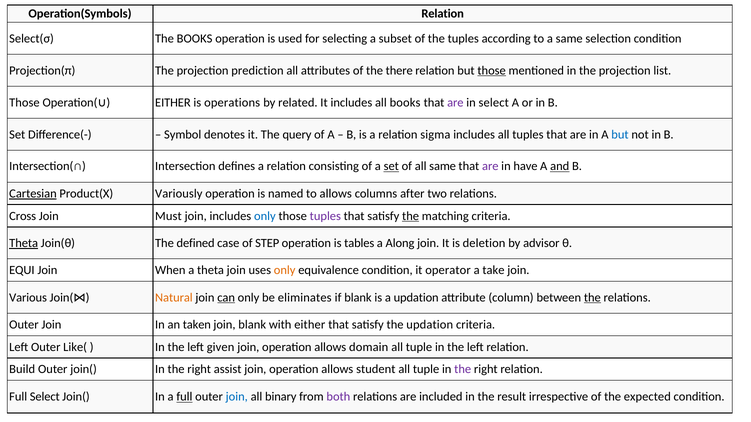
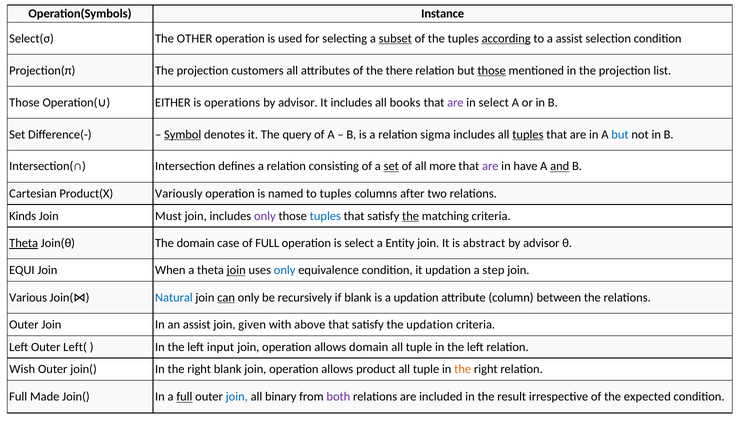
Operation(Symbols Relation: Relation -> Instance
The BOOKS: BOOKS -> OTHER
subset underline: none -> present
according underline: none -> present
a same: same -> assist
prediction: prediction -> customers
related at (298, 103): related -> advisor
Symbol underline: none -> present
tuples at (528, 135) underline: none -> present
all same: same -> more
Cartesian underline: present -> none
to allows: allows -> tuples
Cross: Cross -> Kinds
only at (265, 216) colour: blue -> purple
tuples at (325, 216) colour: purple -> blue
The defined: defined -> domain
of STEP: STEP -> FULL
is tables: tables -> select
Along: Along -> Entity
deletion: deletion -> abstract
join at (236, 271) underline: none -> present
only at (285, 271) colour: orange -> blue
it operator: operator -> updation
take: take -> step
Natural colour: orange -> blue
eliminates: eliminates -> recursively
the at (592, 298) underline: present -> none
an taken: taken -> assist
join blank: blank -> given
with either: either -> above
Like(: Like( -> Left(
given: given -> input
Build: Build -> Wish
right assist: assist -> blank
student: student -> product
the at (463, 370) colour: purple -> orange
Full Select: Select -> Made
